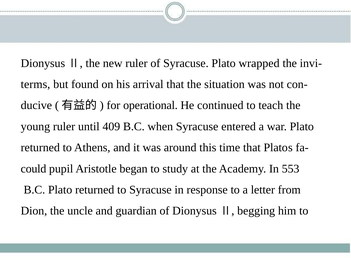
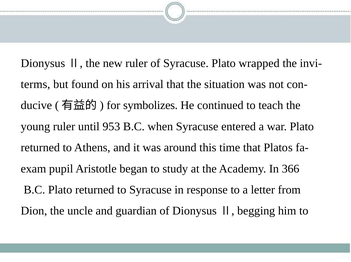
operational: operational -> symbolizes
409: 409 -> 953
could: could -> exam
553: 553 -> 366
